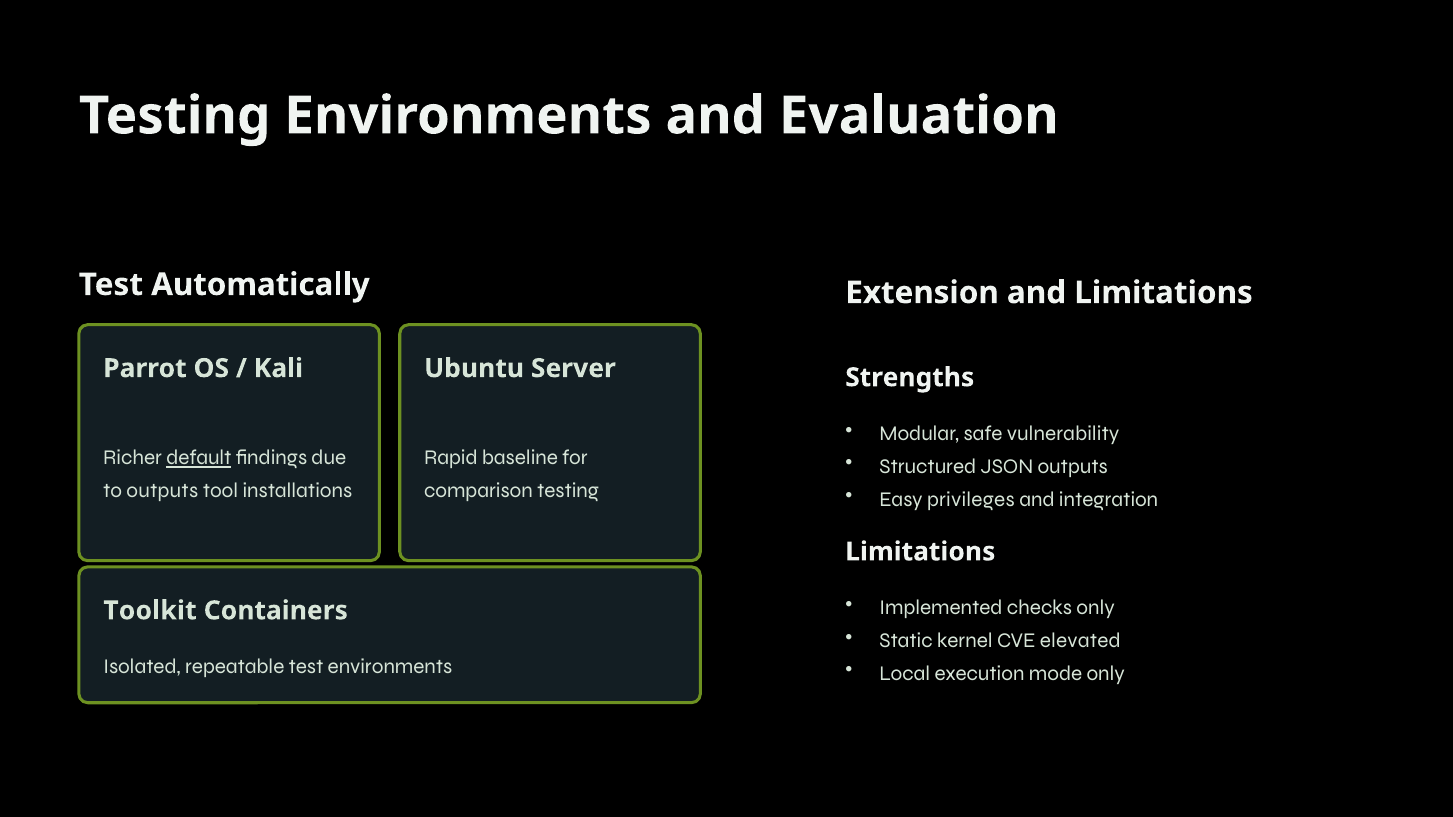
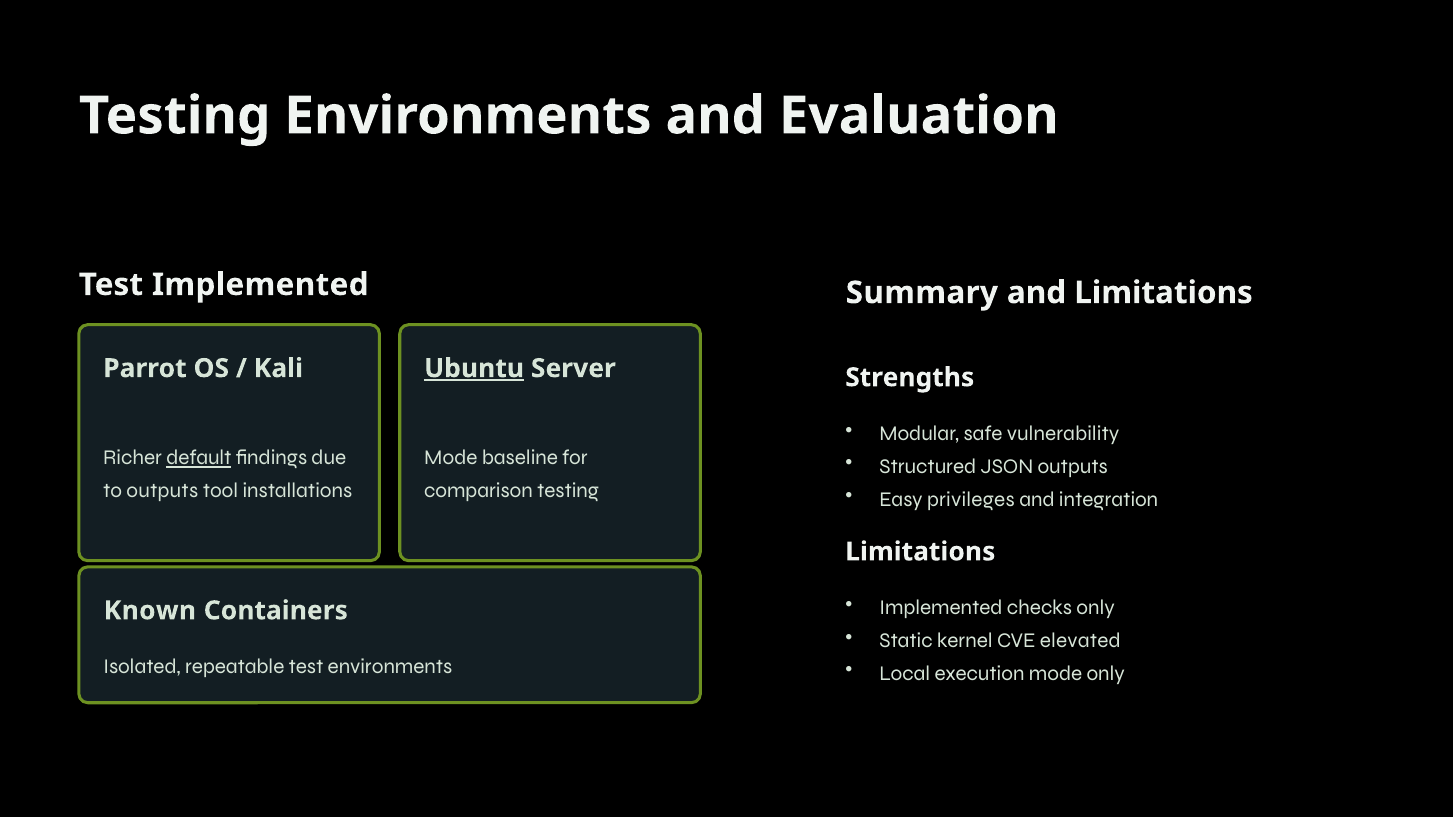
Test Automatically: Automatically -> Implemented
Extension: Extension -> Summary
Ubuntu underline: none -> present
Rapid at (451, 458): Rapid -> Mode
Toolkit: Toolkit -> Known
